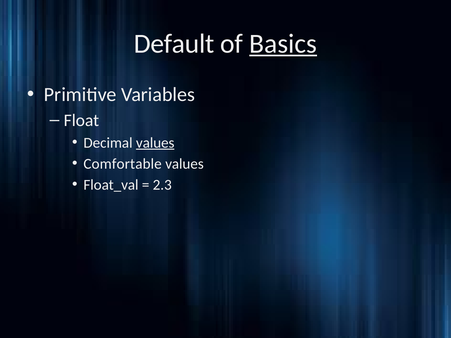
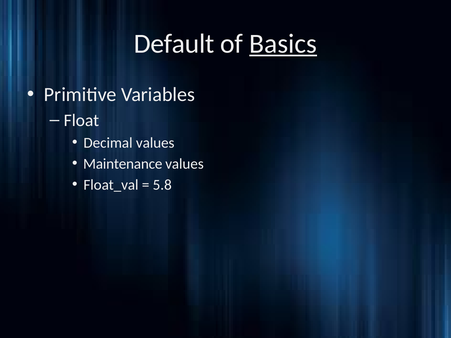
values at (155, 143) underline: present -> none
Comfortable: Comfortable -> Maintenance
2.3: 2.3 -> 5.8
